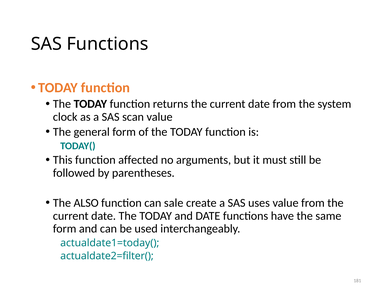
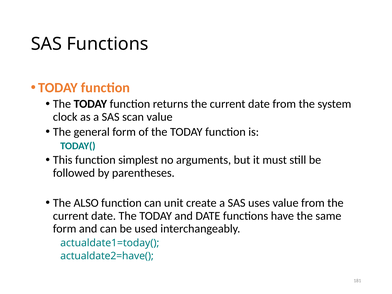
affected: affected -> simplest
sale: sale -> unit
actualdate2=filter(: actualdate2=filter( -> actualdate2=have(
